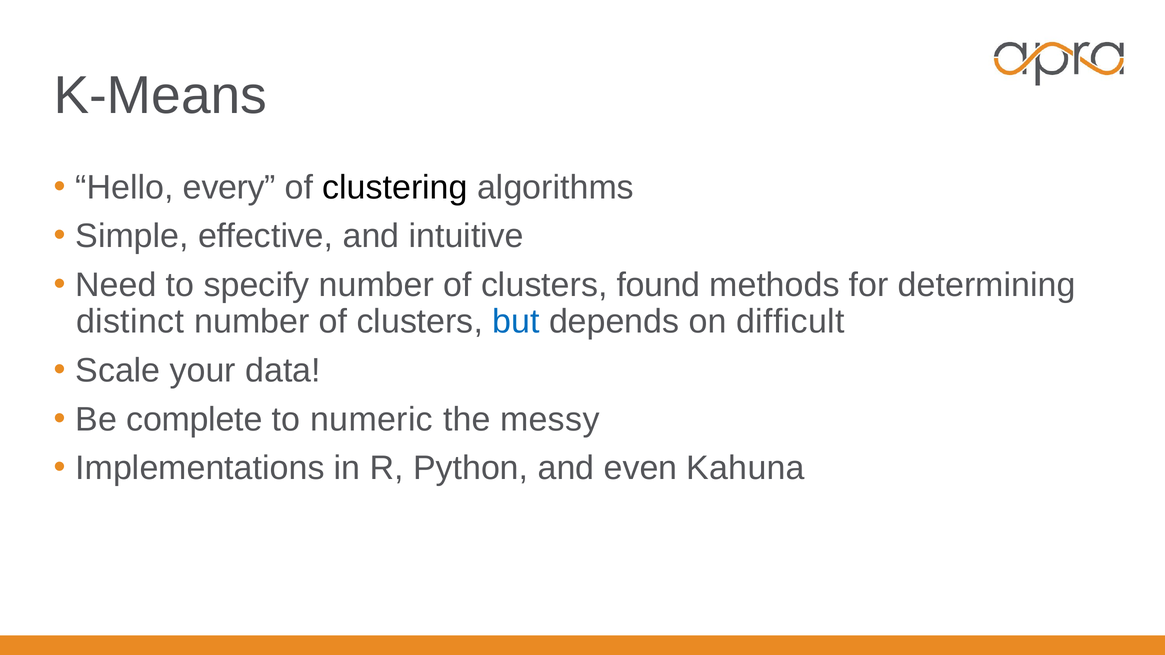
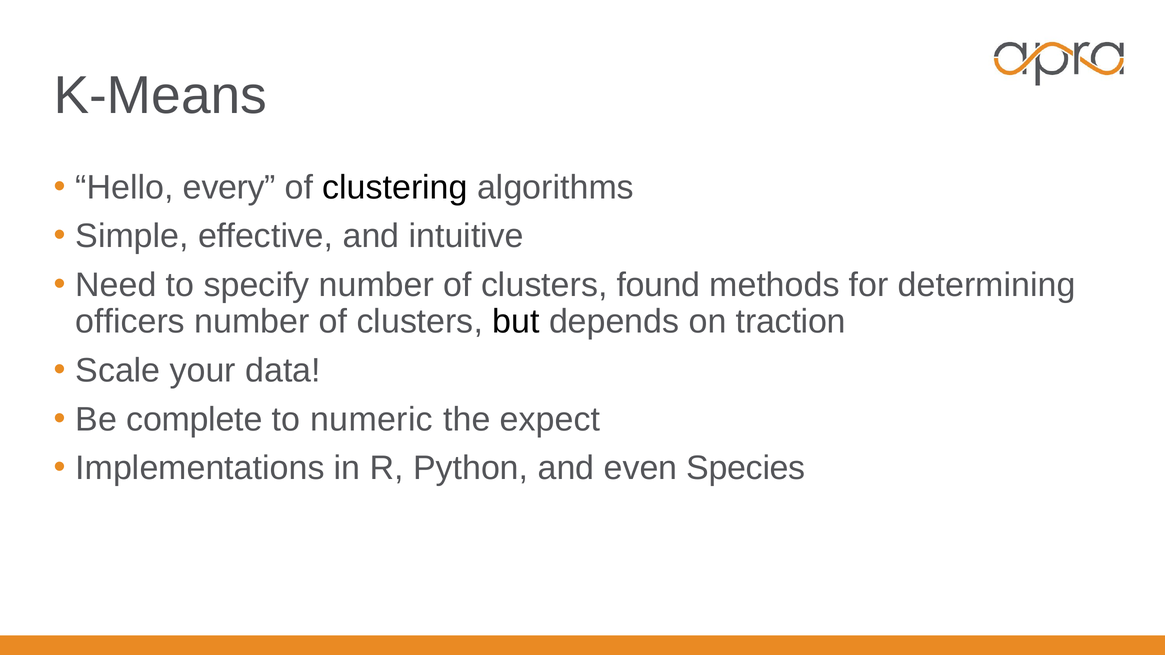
distinct: distinct -> officers
but colour: blue -> black
difficult: difficult -> traction
messy: messy -> expect
Kahuna: Kahuna -> Species
